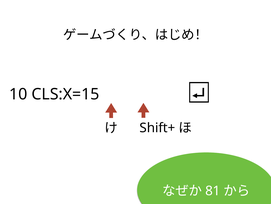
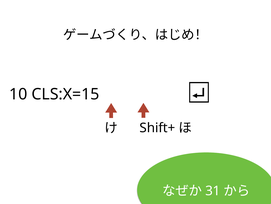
81: 81 -> 31
